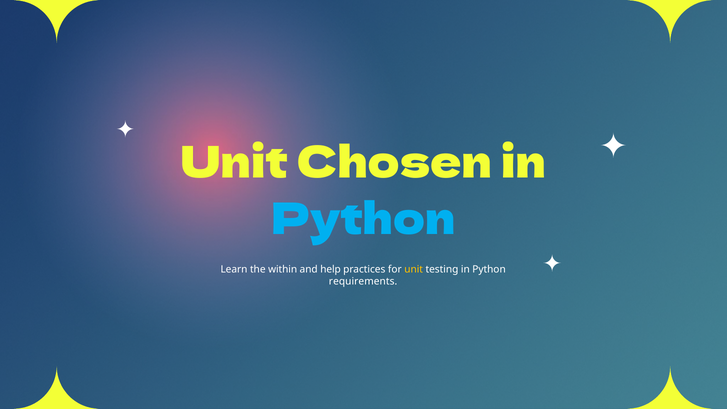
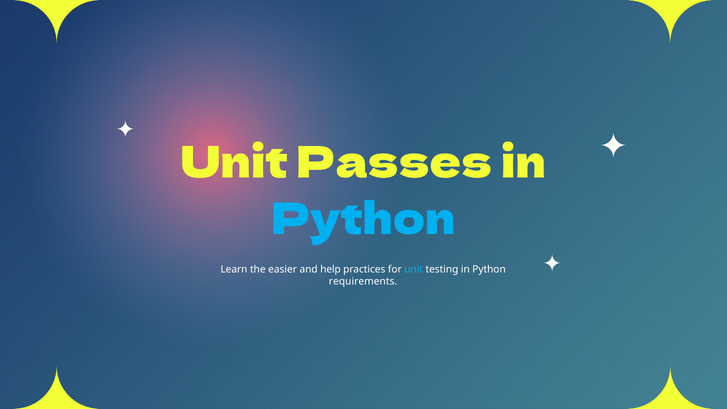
Chosen: Chosen -> Passes
within: within -> easier
unit at (414, 269) colour: yellow -> light blue
